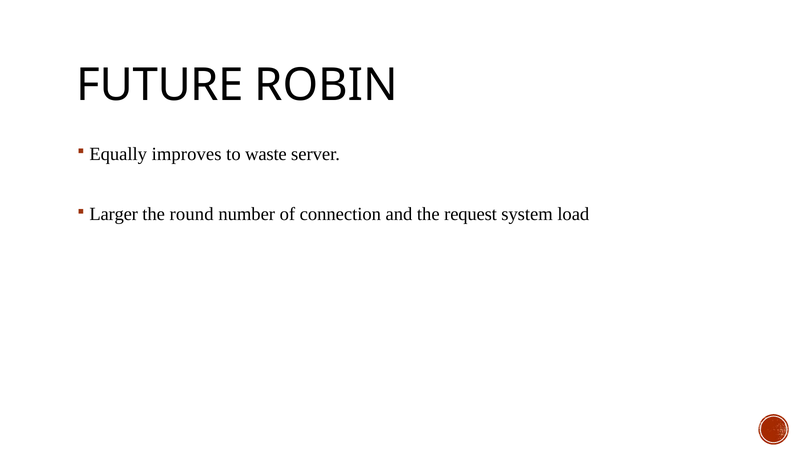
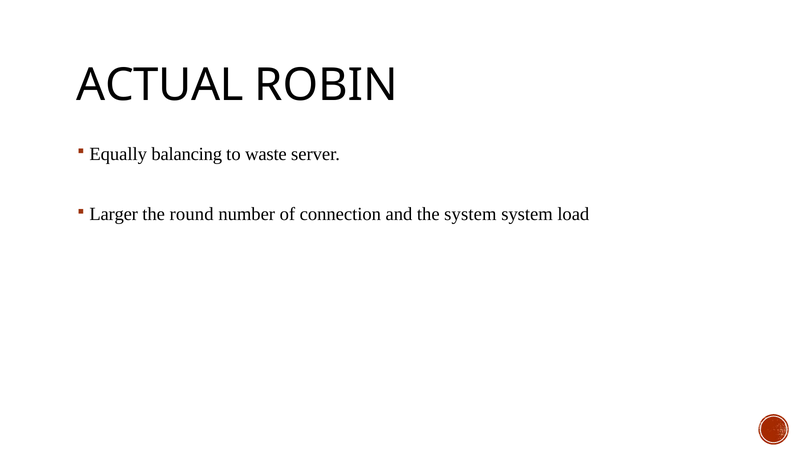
FUTURE: FUTURE -> ACTUAL
improves: improves -> balancing
the request: request -> system
